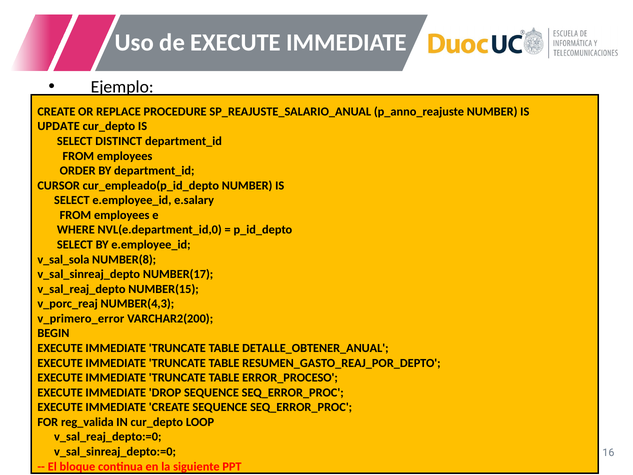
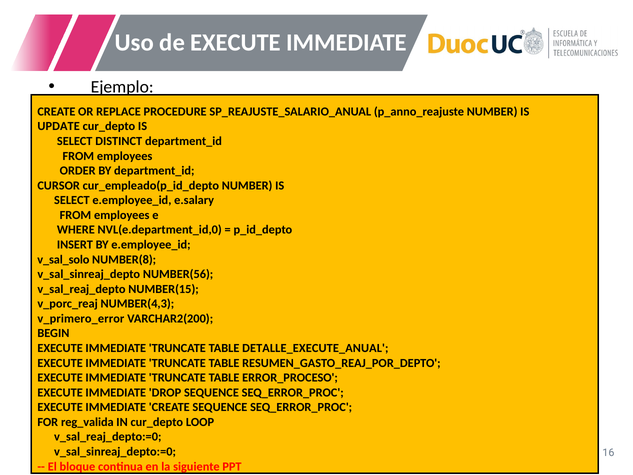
SELECT at (75, 245): SELECT -> INSERT
v_sal_sola: v_sal_sola -> v_sal_solo
NUMBER(17: NUMBER(17 -> NUMBER(56
DETALLE_OBTENER_ANUAL: DETALLE_OBTENER_ANUAL -> DETALLE_EXECUTE_ANUAL
